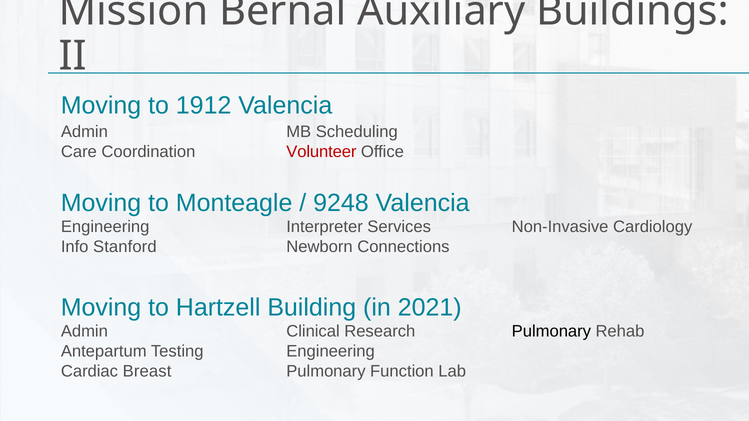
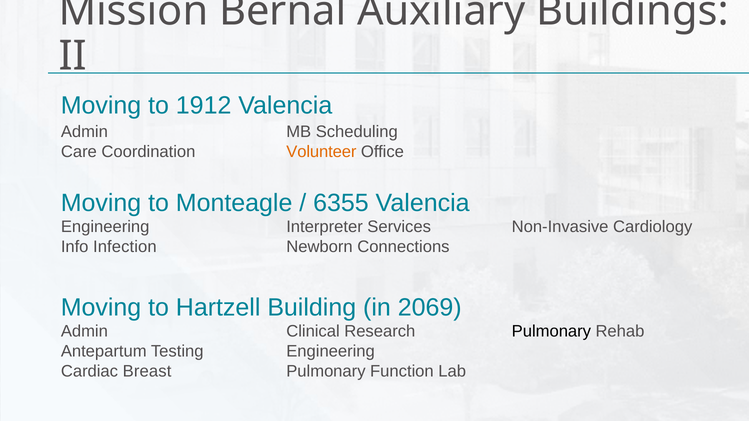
Volunteer colour: red -> orange
9248: 9248 -> 6355
Stanford: Stanford -> Infection
2021: 2021 -> 2069
